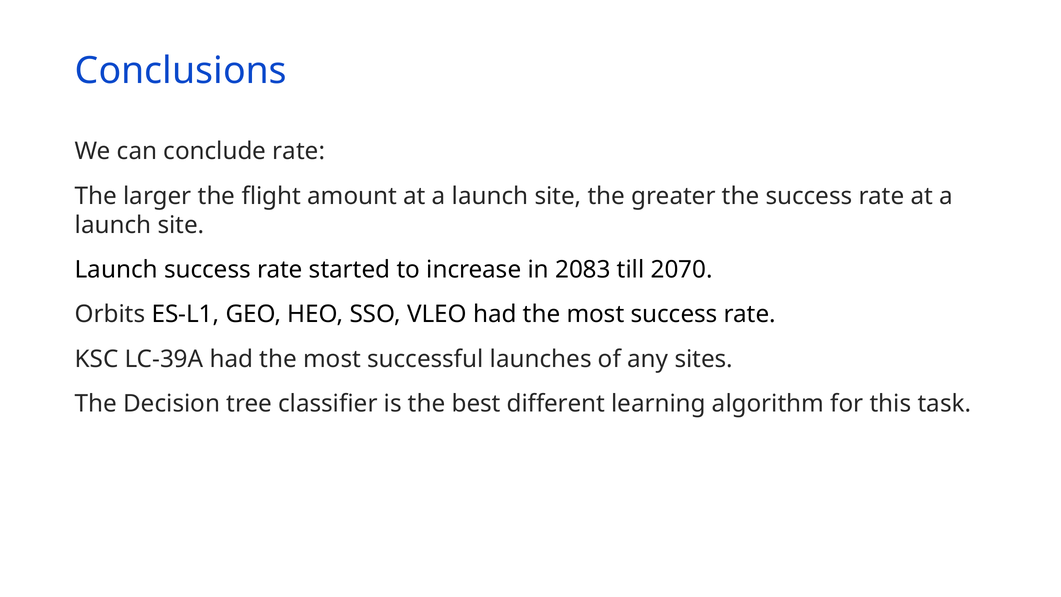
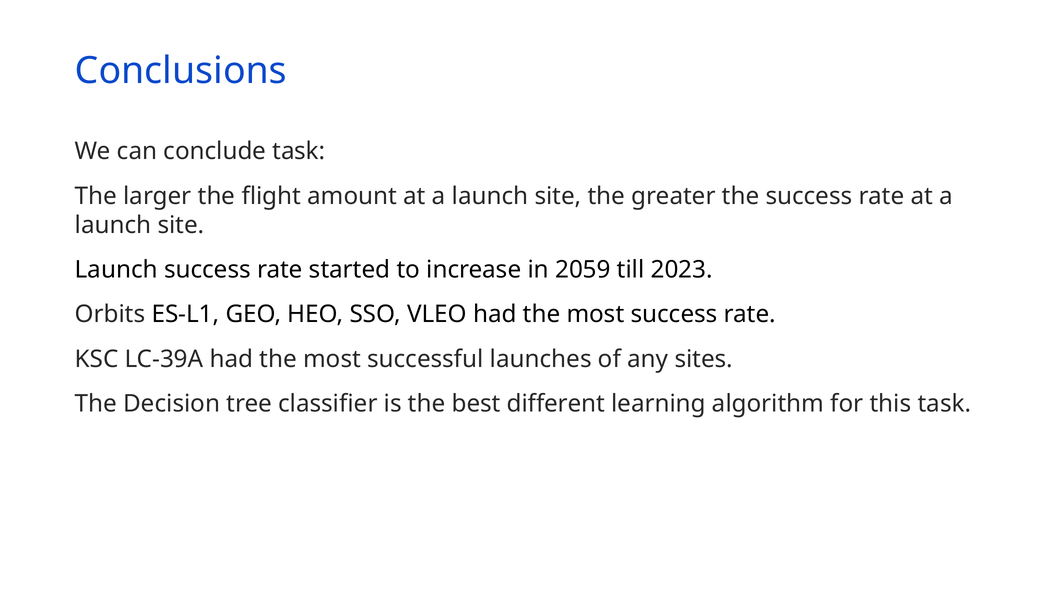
conclude rate: rate -> task
2083: 2083 -> 2059
2070: 2070 -> 2023
